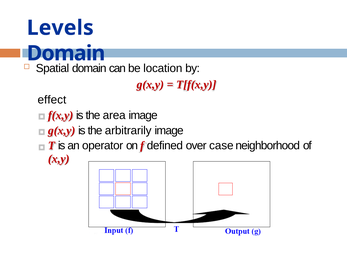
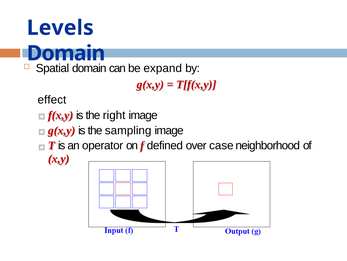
location: location -> expand
area: area -> right
arbitrarily: arbitrarily -> sampling
